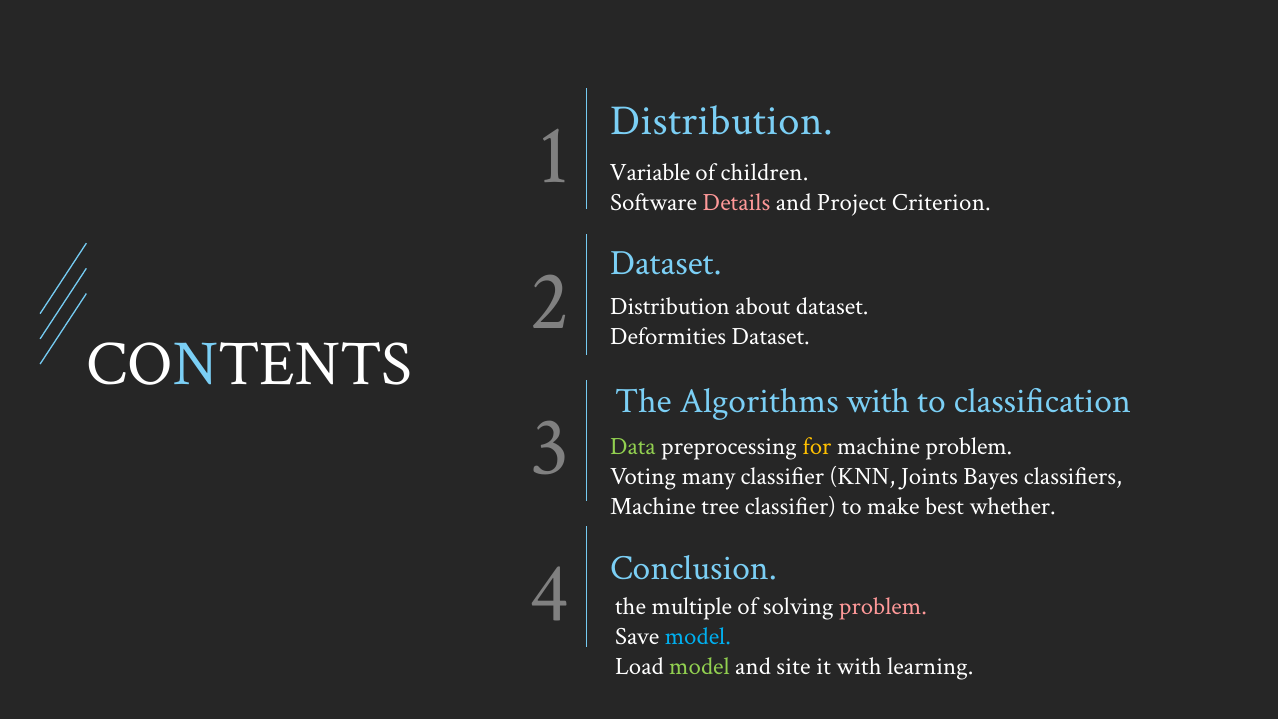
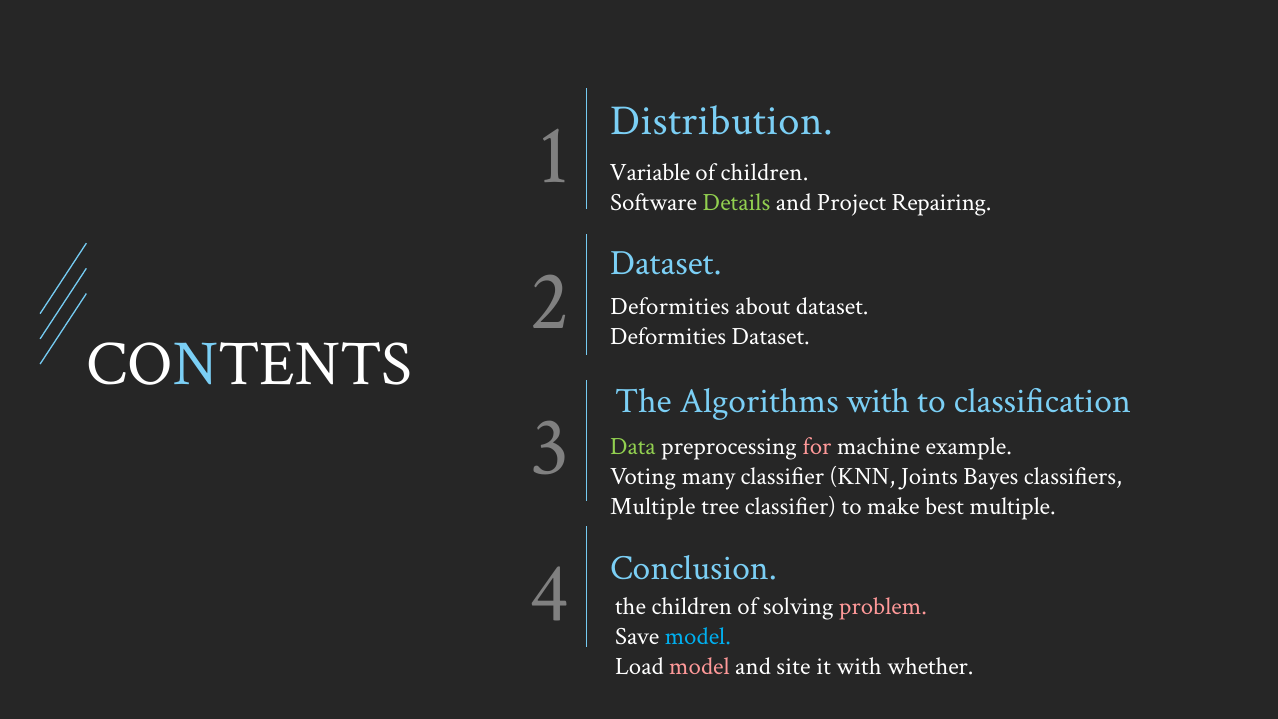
Details colour: pink -> light green
Criterion: Criterion -> Repairing
Distribution at (670, 307): Distribution -> Deformities
for colour: yellow -> pink
machine problem: problem -> example
Machine at (653, 506): Machine -> Multiple
best whether: whether -> multiple
the multiple: multiple -> children
model at (699, 666) colour: light green -> pink
learning: learning -> whether
